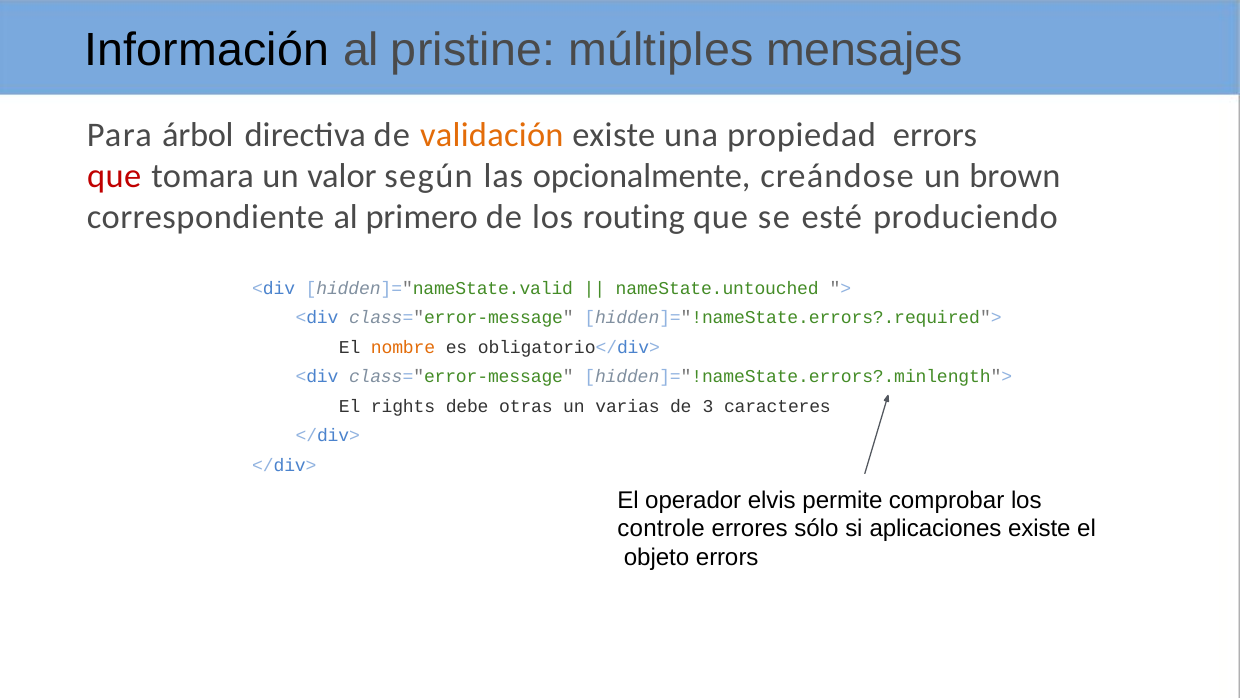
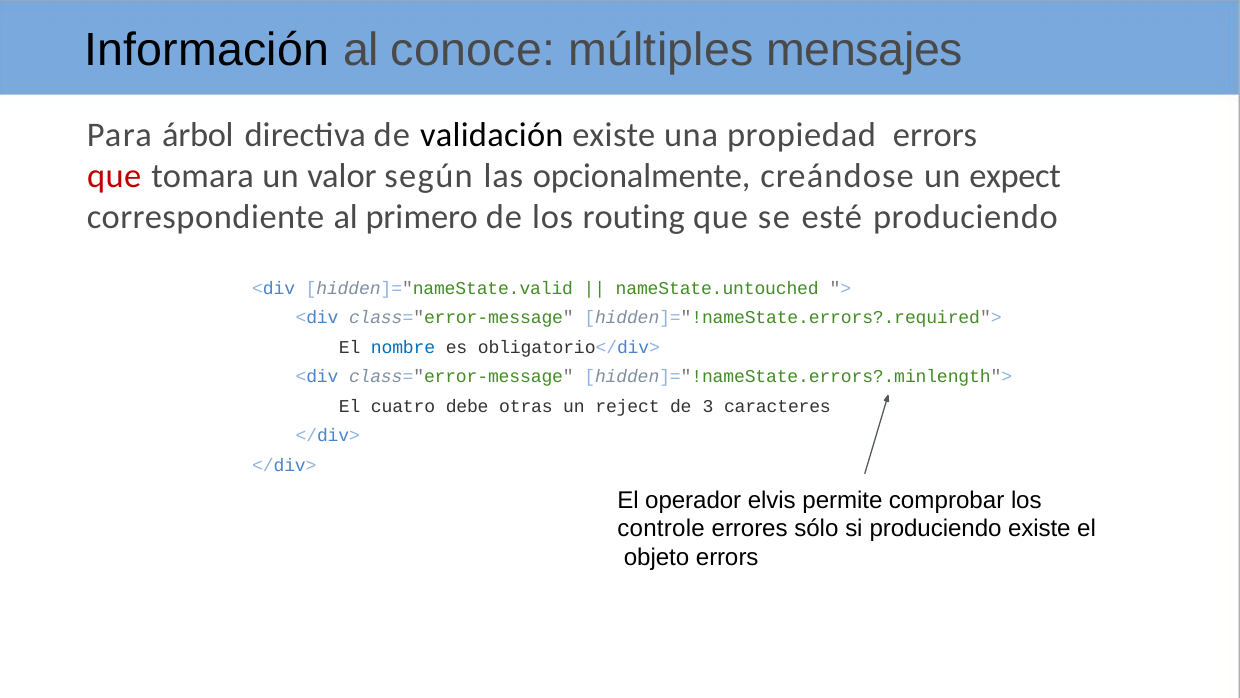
pristine: pristine -> conoce
validación colour: orange -> black
brown: brown -> expect
nombre colour: orange -> blue
rights: rights -> cuatro
varias: varias -> reject
si aplicaciones: aplicaciones -> produciendo
